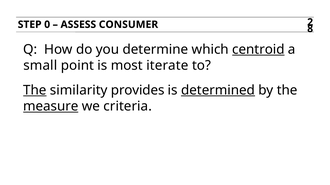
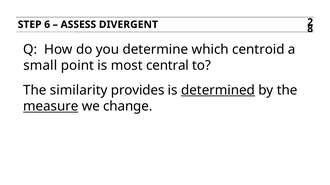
0: 0 -> 6
CONSUMER: CONSUMER -> DIVERGENT
centroid underline: present -> none
iterate: iterate -> central
The at (35, 90) underline: present -> none
criteria: criteria -> change
